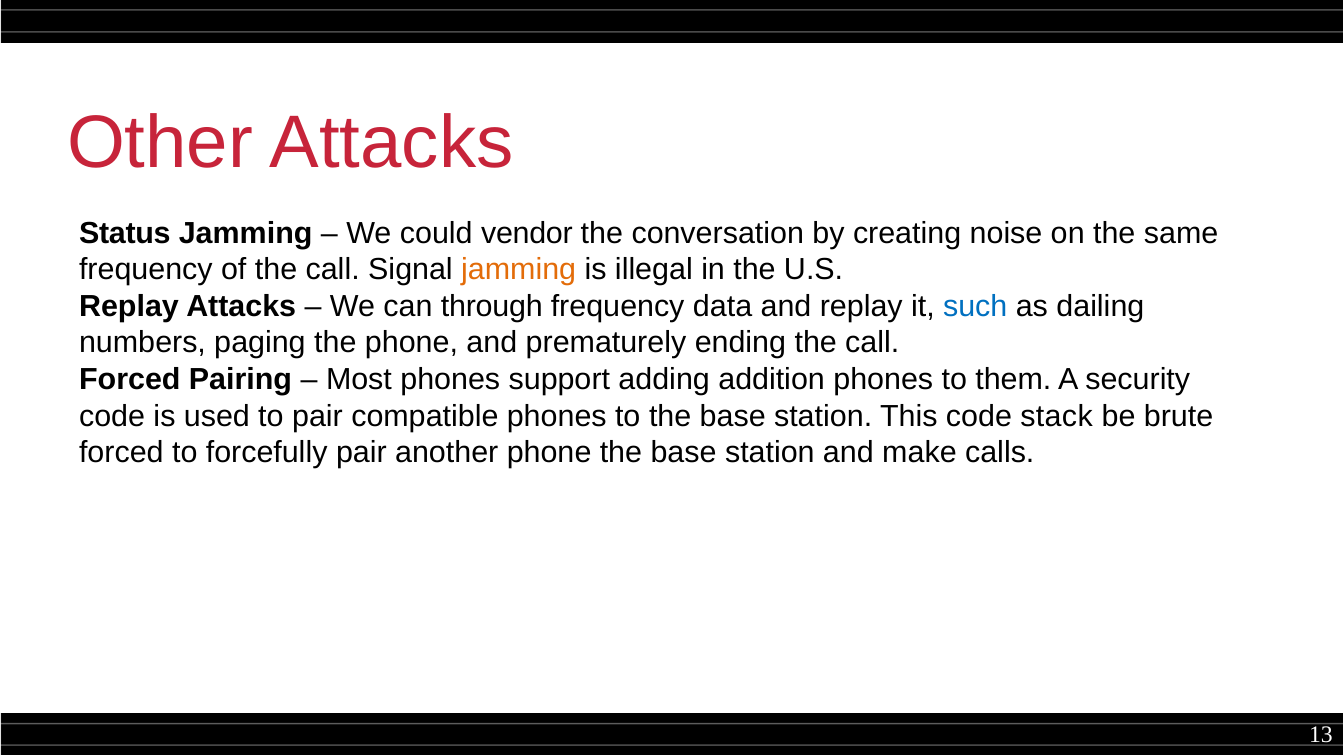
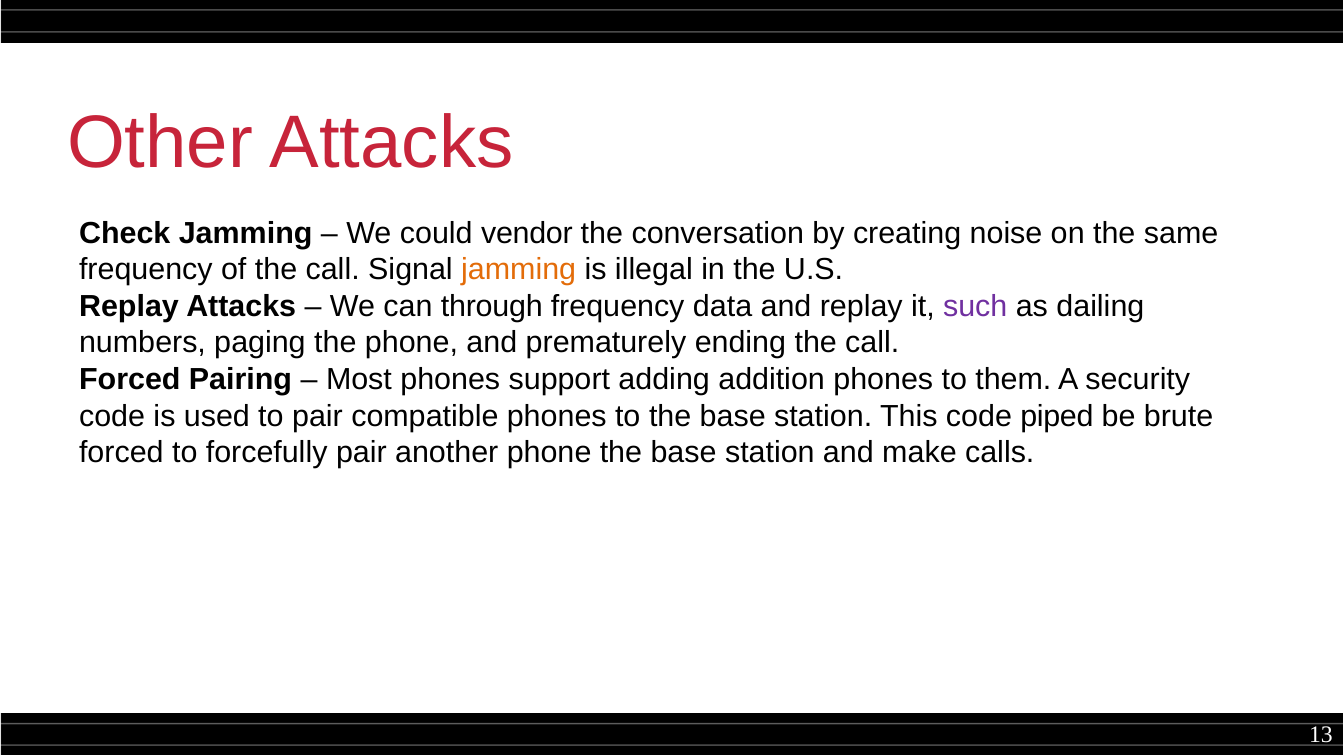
Status: Status -> Check
such colour: blue -> purple
stack: stack -> piped
